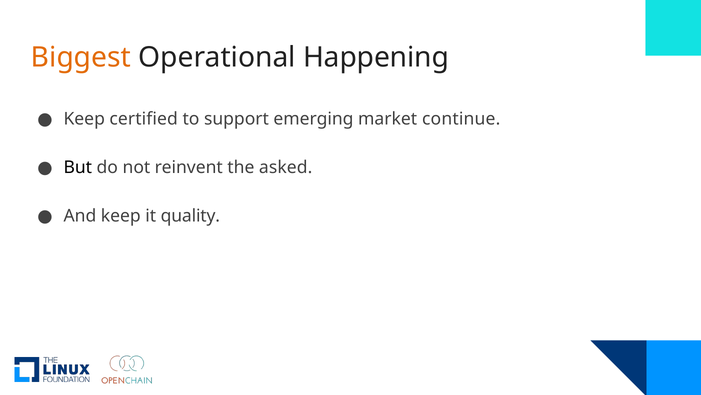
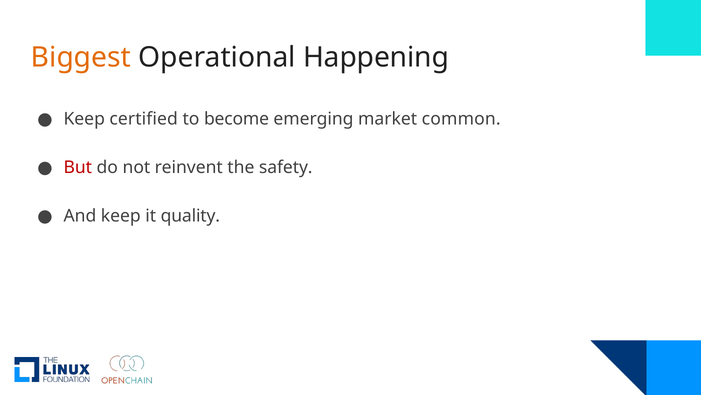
support: support -> become
continue: continue -> common
But colour: black -> red
asked: asked -> safety
